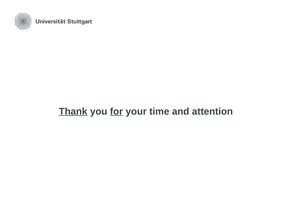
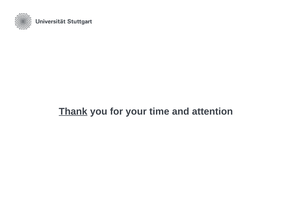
for underline: present -> none
